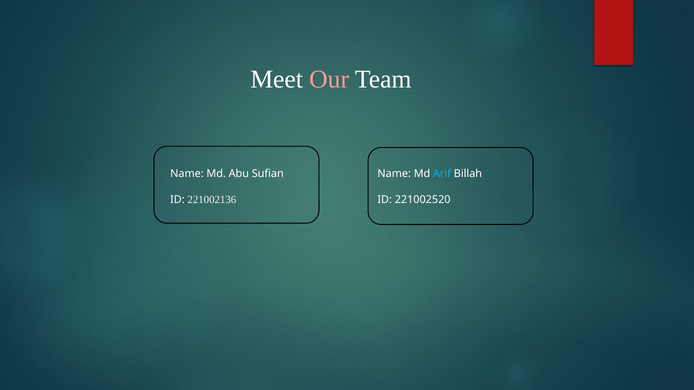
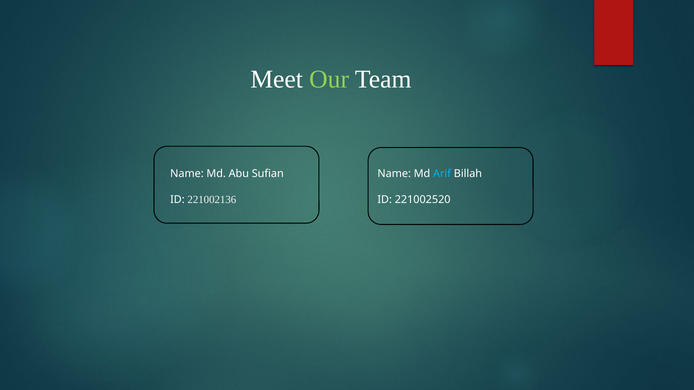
Our colour: pink -> light green
